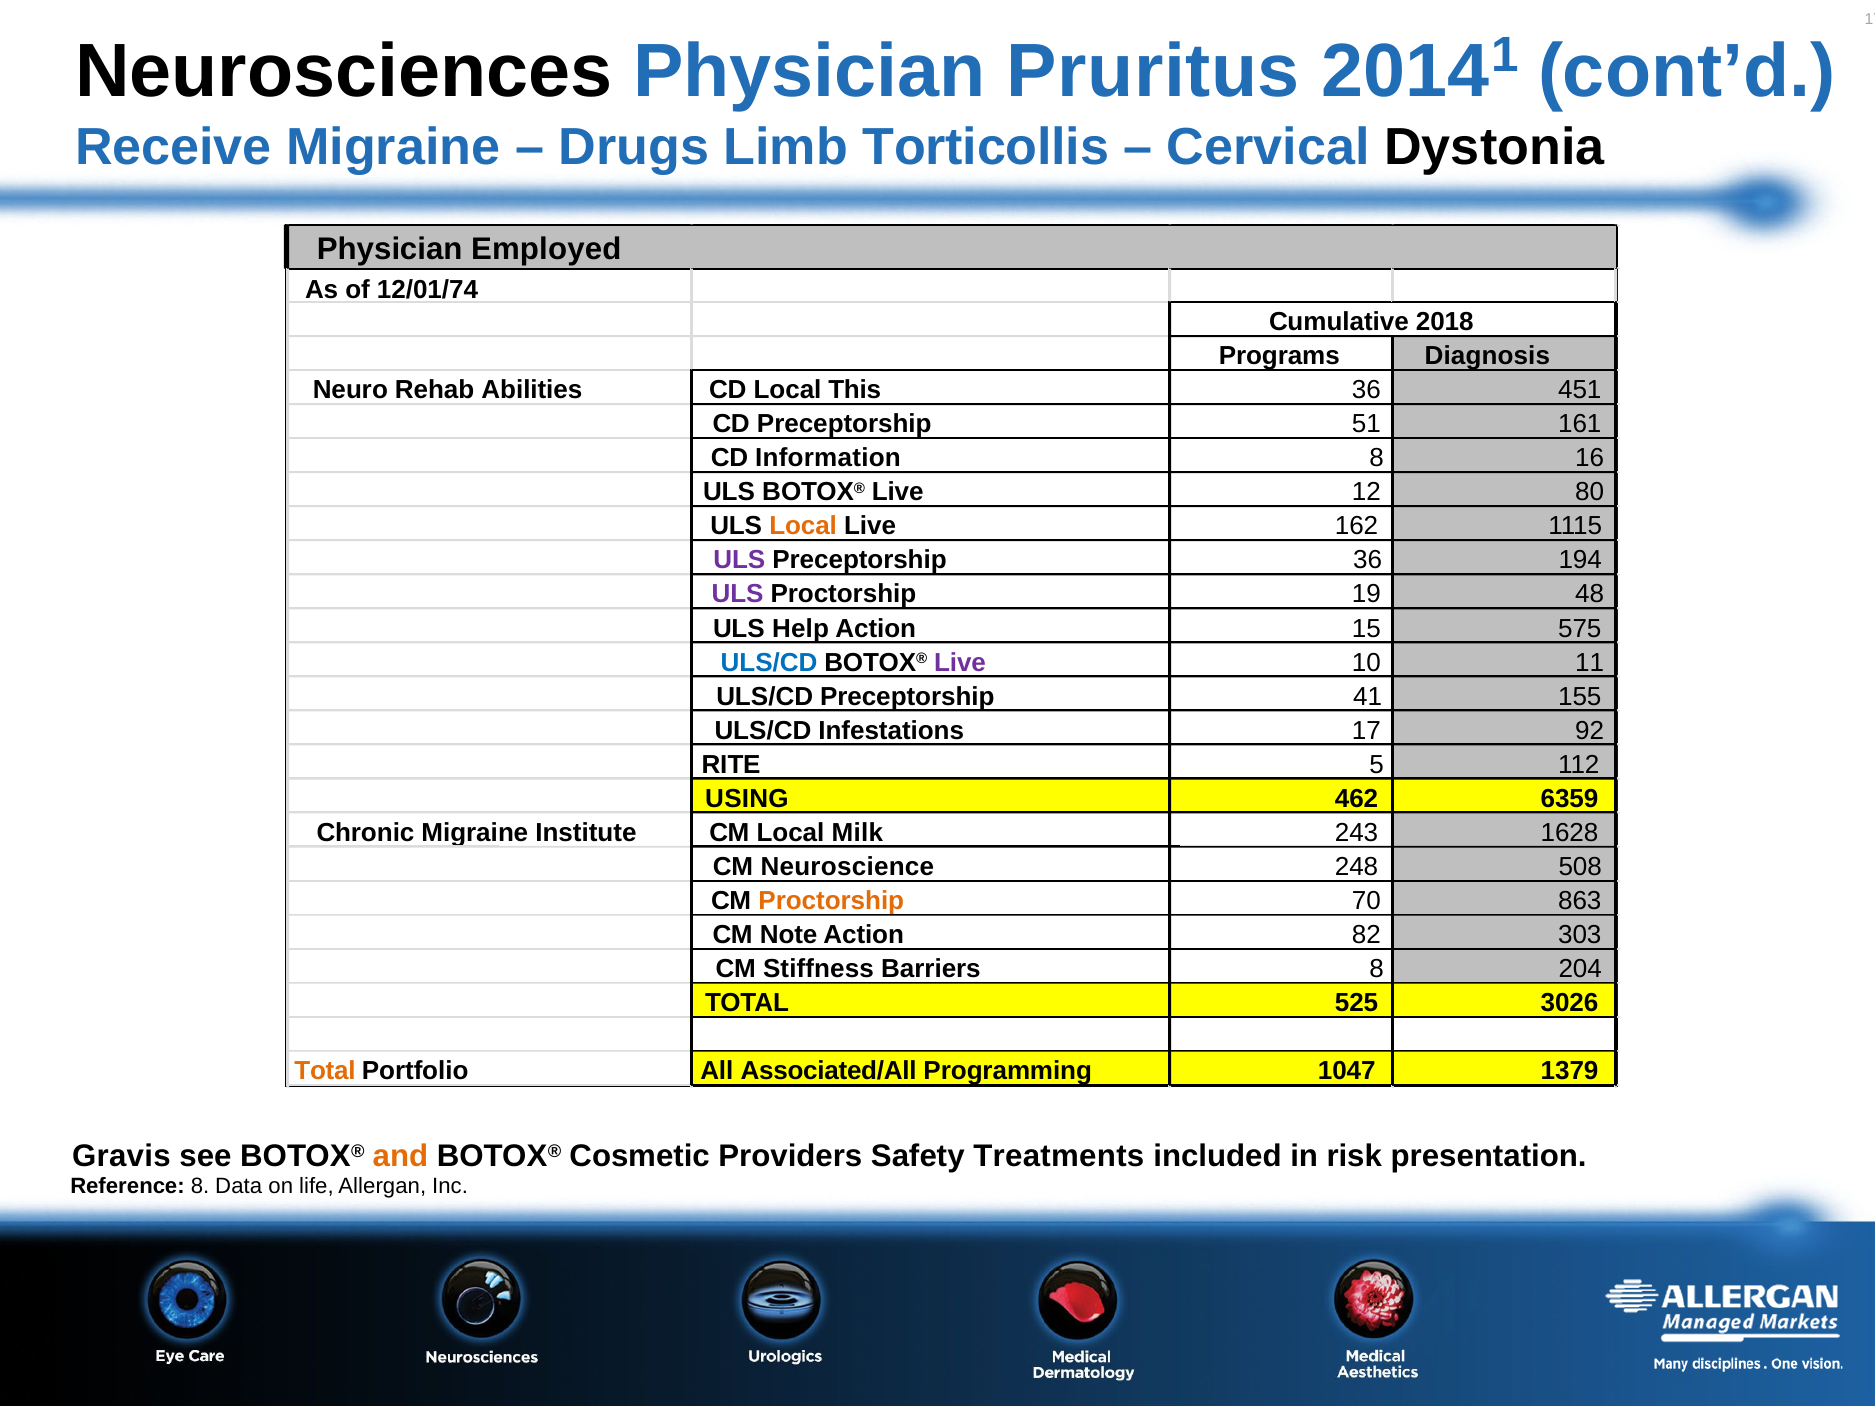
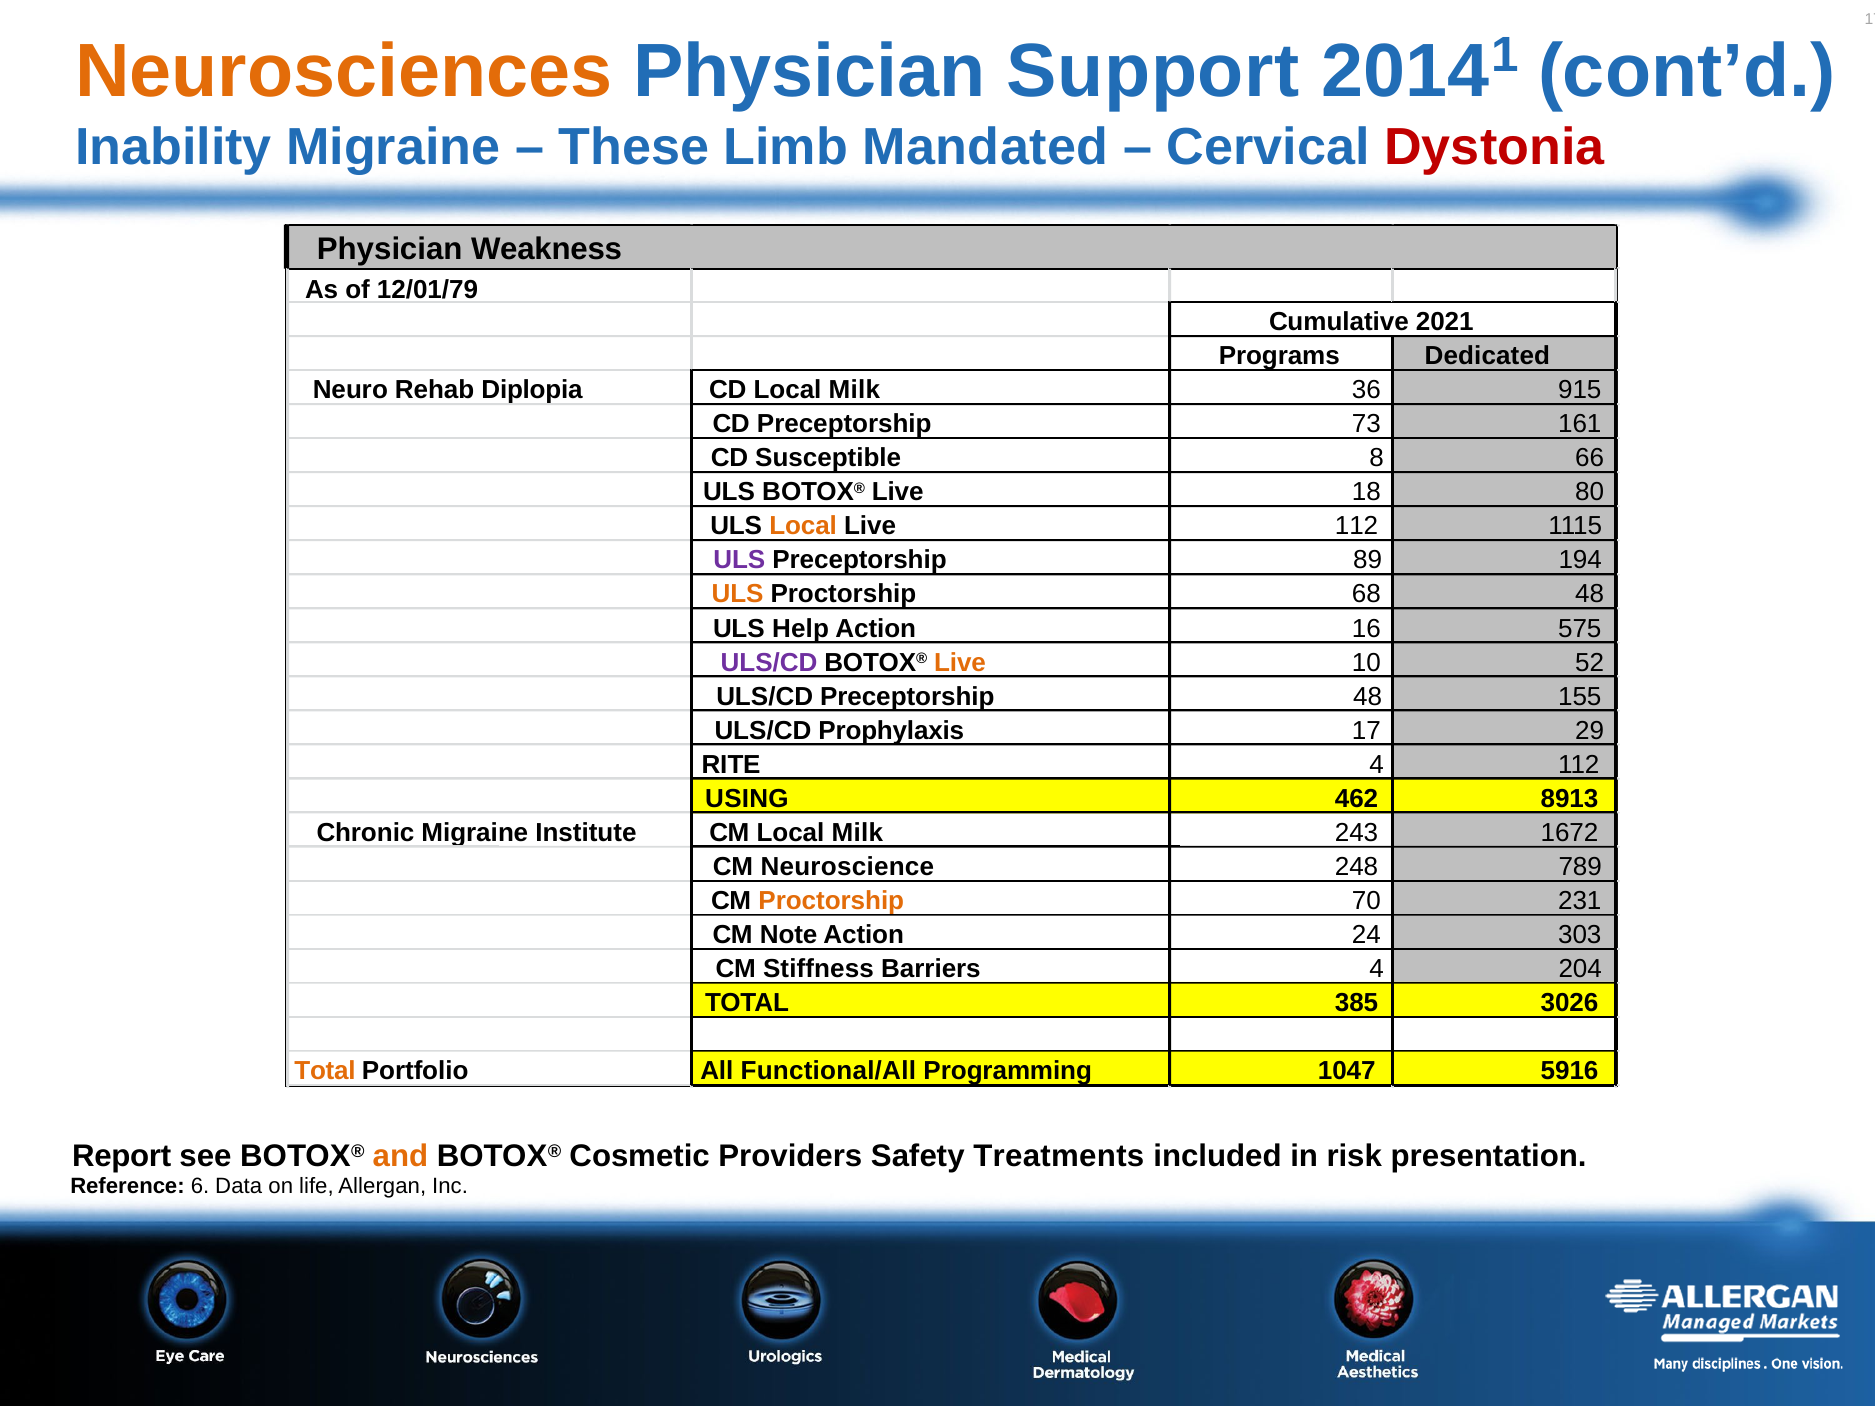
Neurosciences colour: black -> orange
Pruritus: Pruritus -> Support
Receive: Receive -> Inability
Drugs: Drugs -> These
Torticollis: Torticollis -> Mandated
Dystonia colour: black -> red
Employed: Employed -> Weakness
12/01/74: 12/01/74 -> 12/01/79
2018: 2018 -> 2021
Diagnosis: Diagnosis -> Dedicated
Abilities: Abilities -> Diplopia
CD Local This: This -> Milk
451: 451 -> 915
51: 51 -> 73
Information: Information -> Susceptible
16: 16 -> 66
12: 12 -> 18
Live 162: 162 -> 112
Preceptorship 36: 36 -> 89
ULS at (738, 594) colour: purple -> orange
19: 19 -> 68
15: 15 -> 16
ULS/CD at (769, 663) colour: blue -> purple
Live at (960, 663) colour: purple -> orange
11: 11 -> 52
Preceptorship 41: 41 -> 48
Infestations: Infestations -> Prophylaxis
92: 92 -> 29
RITE 5: 5 -> 4
6359: 6359 -> 8913
1628: 1628 -> 1672
508: 508 -> 789
863: 863 -> 231
82: 82 -> 24
Barriers 8: 8 -> 4
525: 525 -> 385
Associated/All: Associated/All -> Functional/All
1379: 1379 -> 5916
Gravis: Gravis -> Report
Reference 8: 8 -> 6
